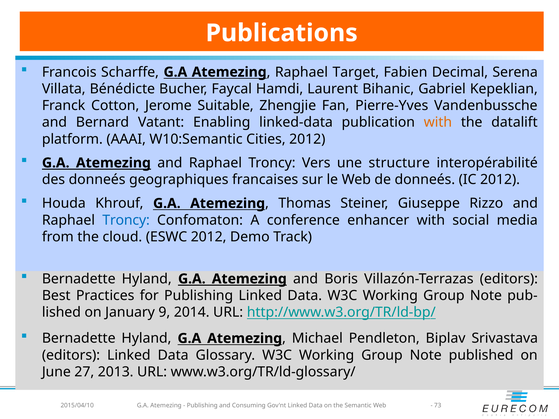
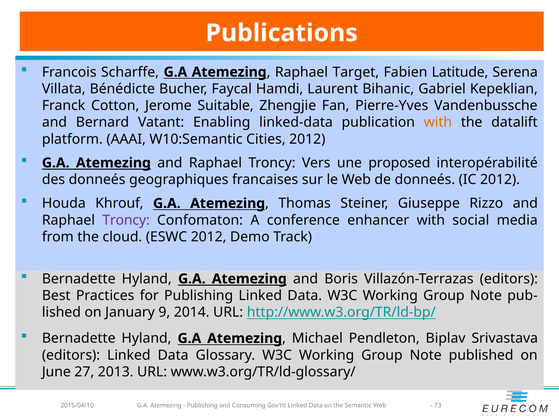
Decimal: Decimal -> Latitude
structure: structure -> proposed
Troncy at (126, 220) colour: blue -> purple
